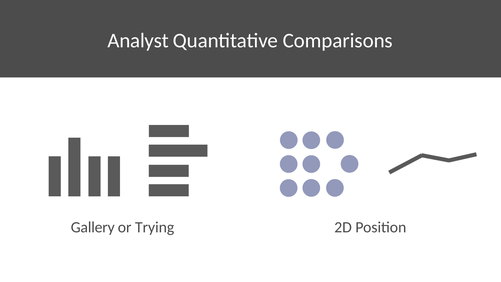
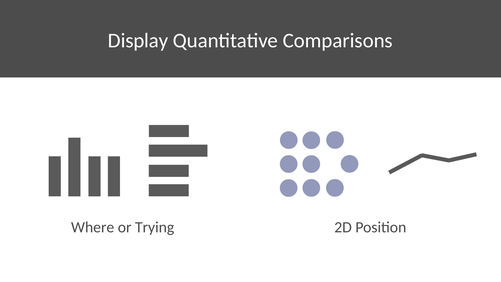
Analyst: Analyst -> Display
Gallery: Gallery -> Where
